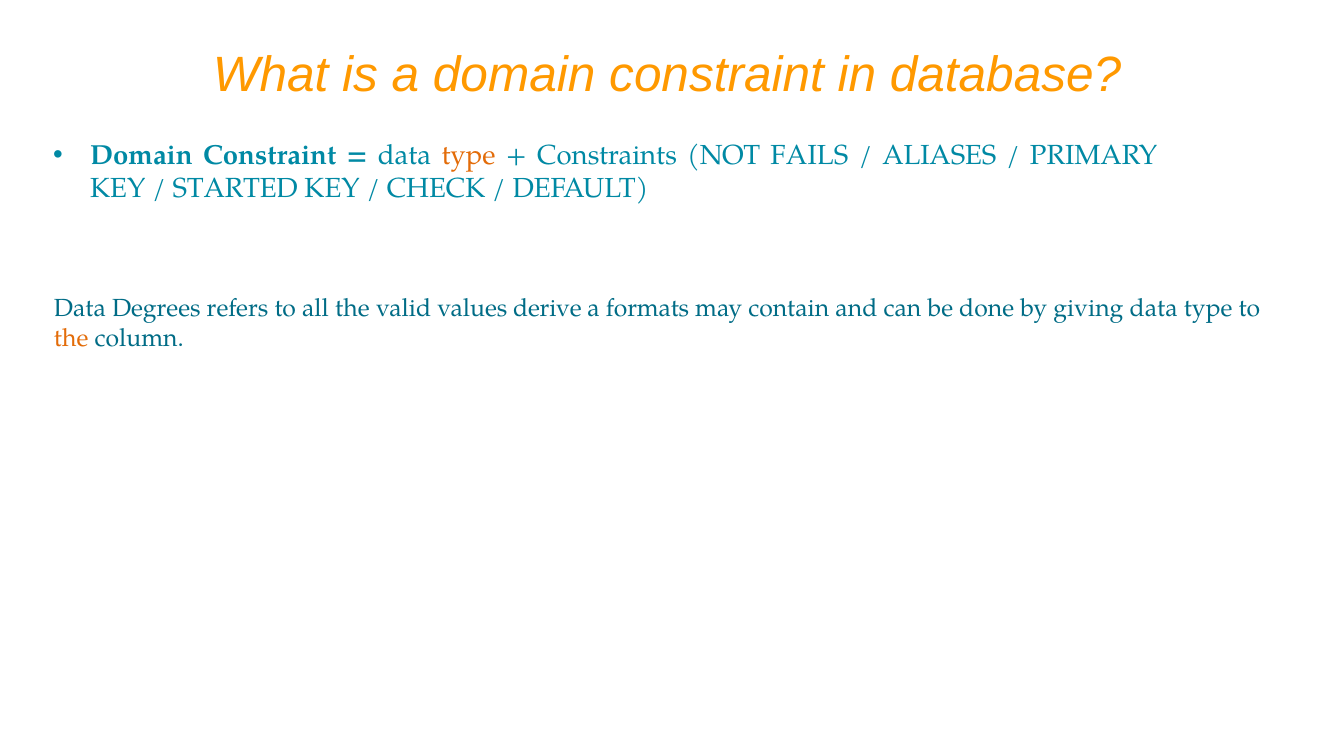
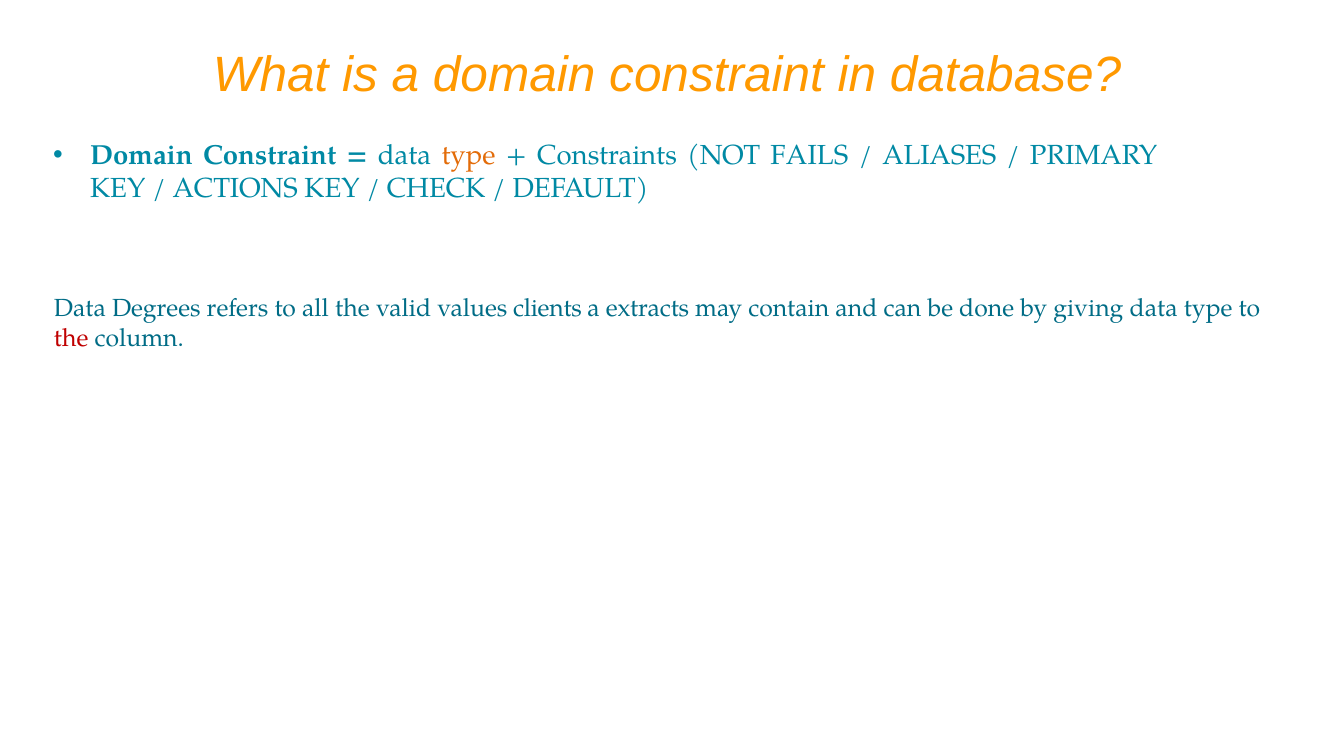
STARTED: STARTED -> ACTIONS
derive: derive -> clients
formats: formats -> extracts
the at (71, 338) colour: orange -> red
